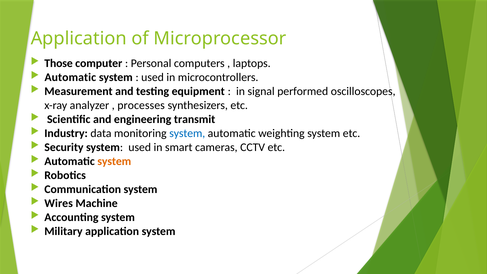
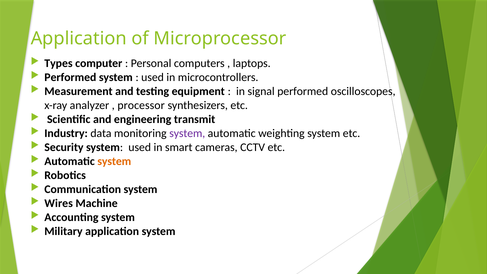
Those: Those -> Types
Automatic at (70, 77): Automatic -> Performed
processes: processes -> processor
system at (187, 133) colour: blue -> purple
